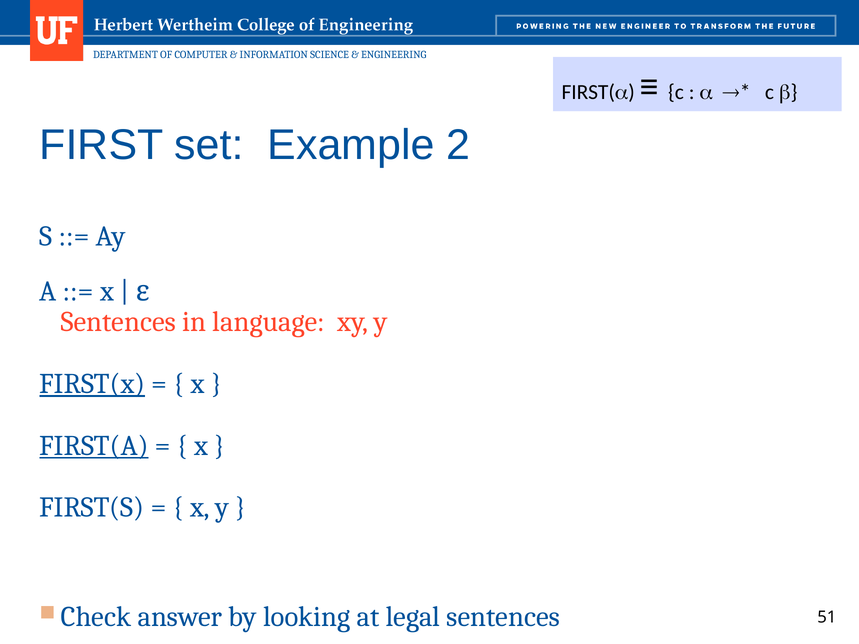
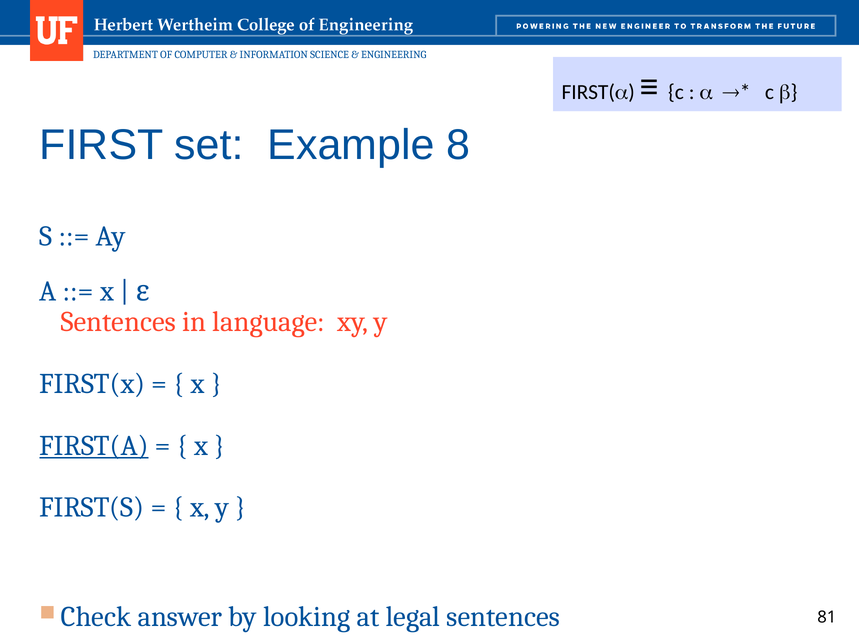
2: 2 -> 8
FIRST(x underline: present -> none
51: 51 -> 81
